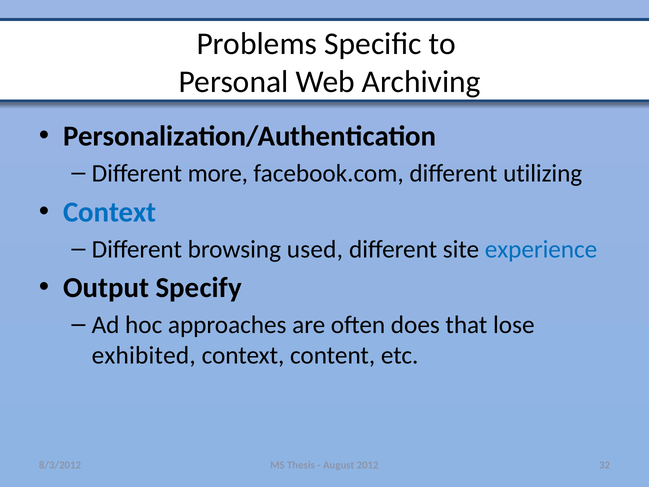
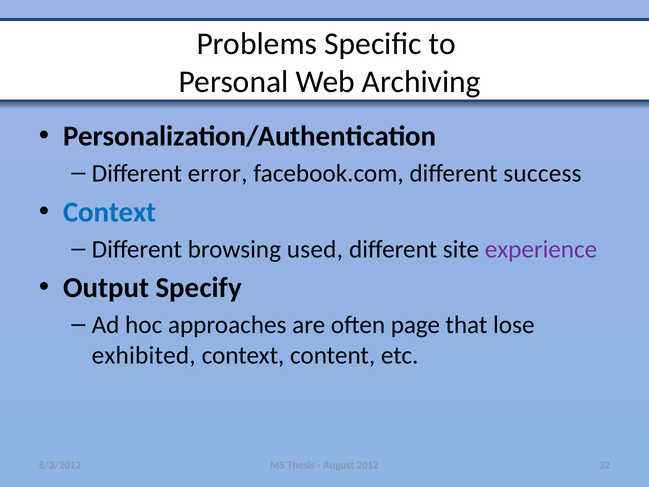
more: more -> error
utilizing: utilizing -> success
experience colour: blue -> purple
does: does -> page
